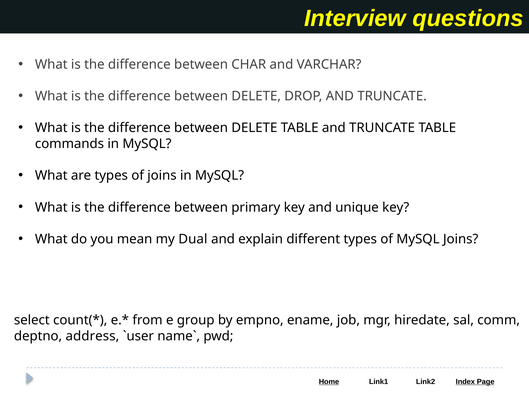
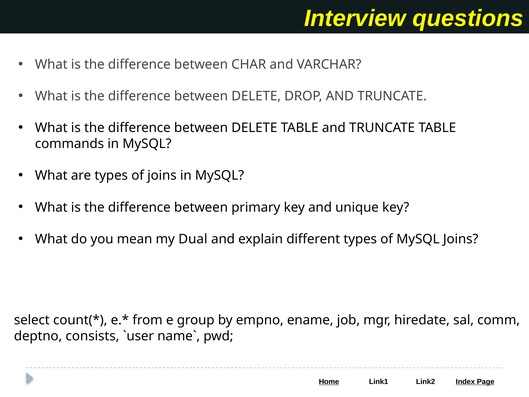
address: address -> consists
